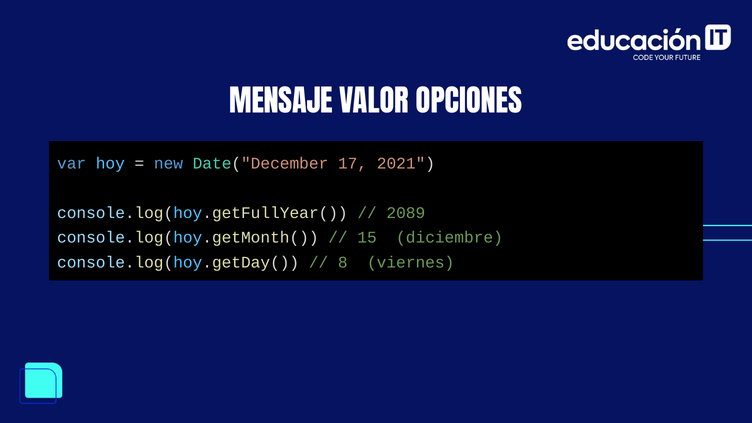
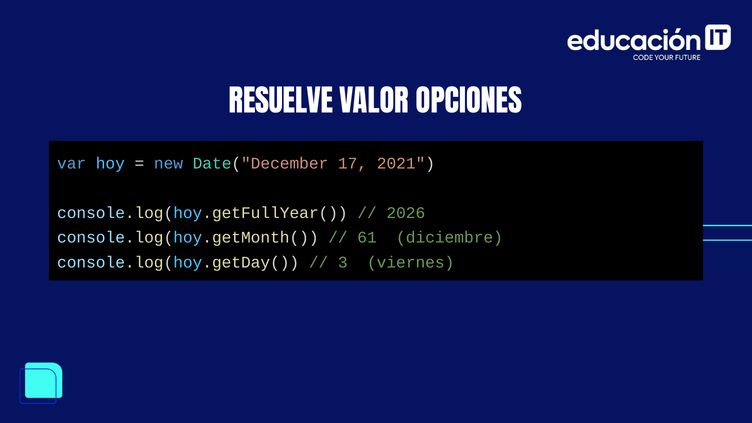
MENSAJE: MENSAJE -> RESUELVE
2089: 2089 -> 2026
15: 15 -> 61
8: 8 -> 3
